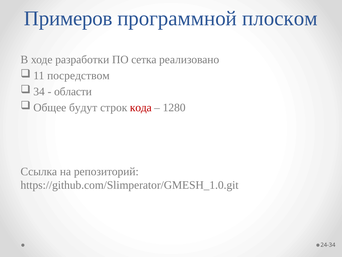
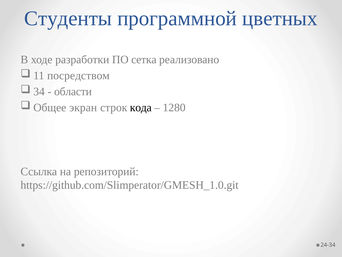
Примеров: Примеров -> Студенты
плоском: плоском -> цветных
будут: будут -> экран
кода colour: red -> black
